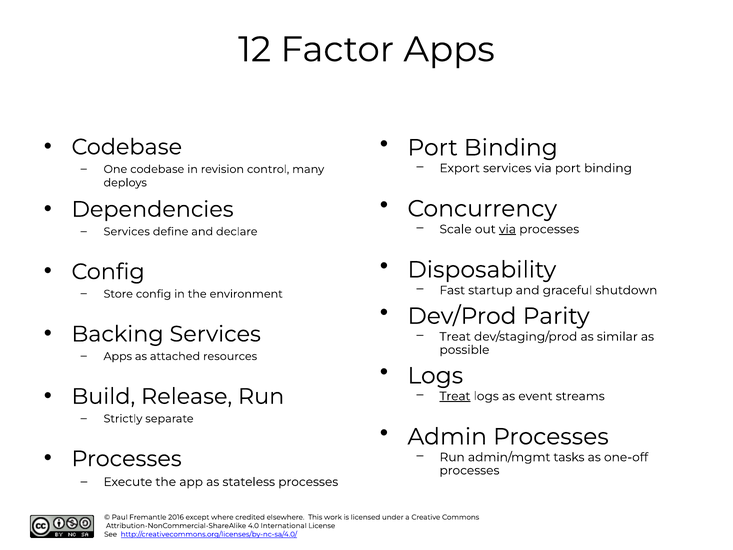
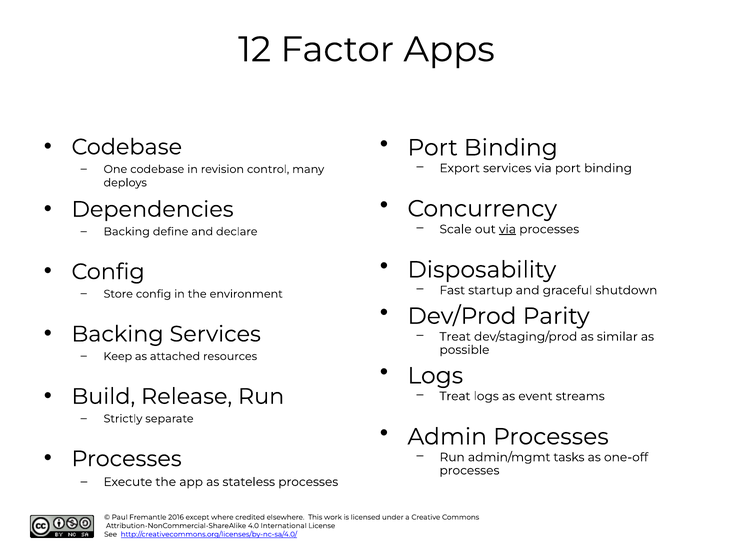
Services at (127, 232): Services -> Backing
Apps at (118, 356): Apps -> Keep
Treat at (455, 396) underline: present -> none
